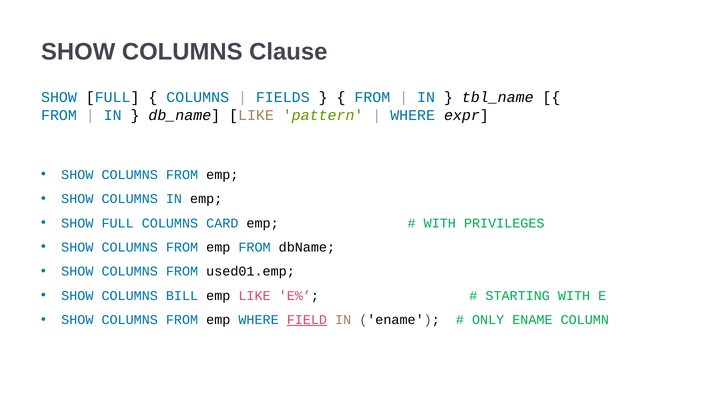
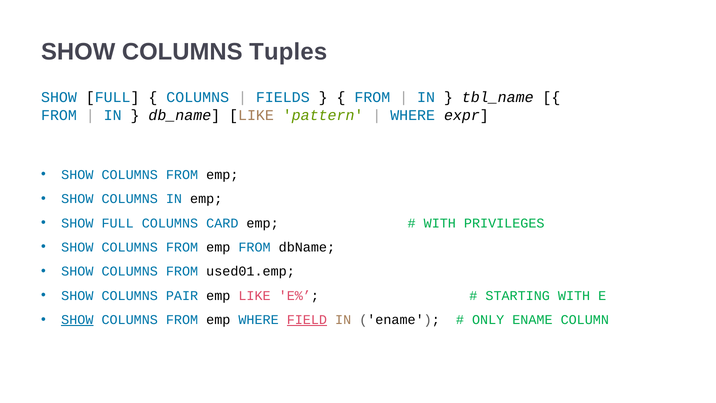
Clause: Clause -> Tuples
BILL: BILL -> PAIR
SHOW at (77, 320) underline: none -> present
